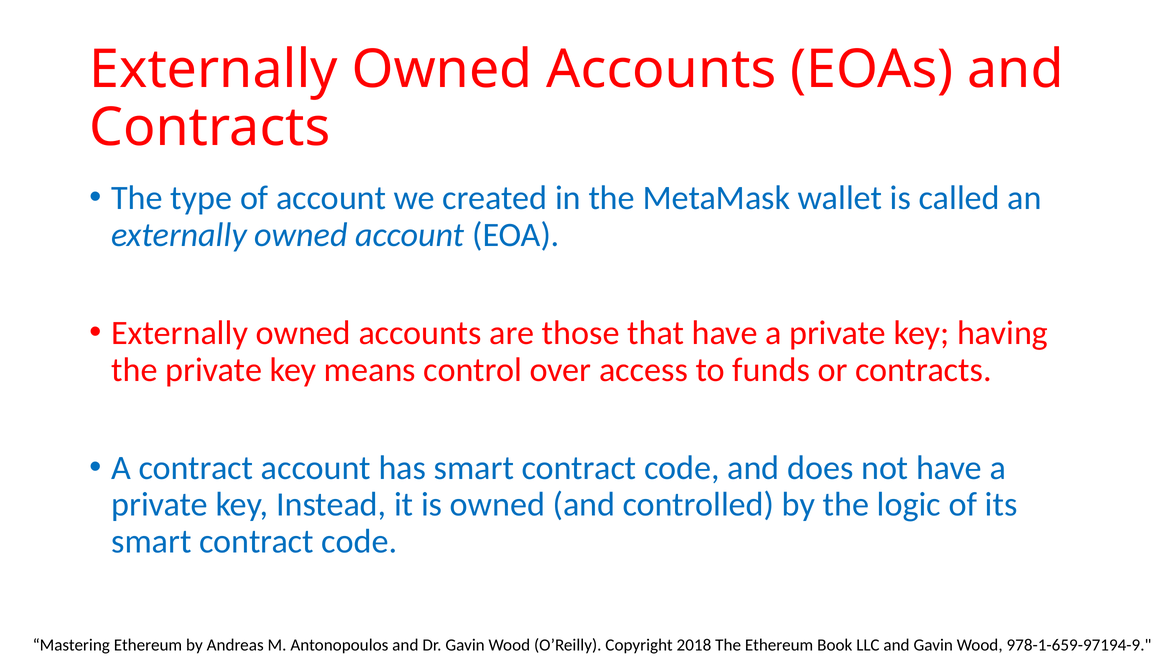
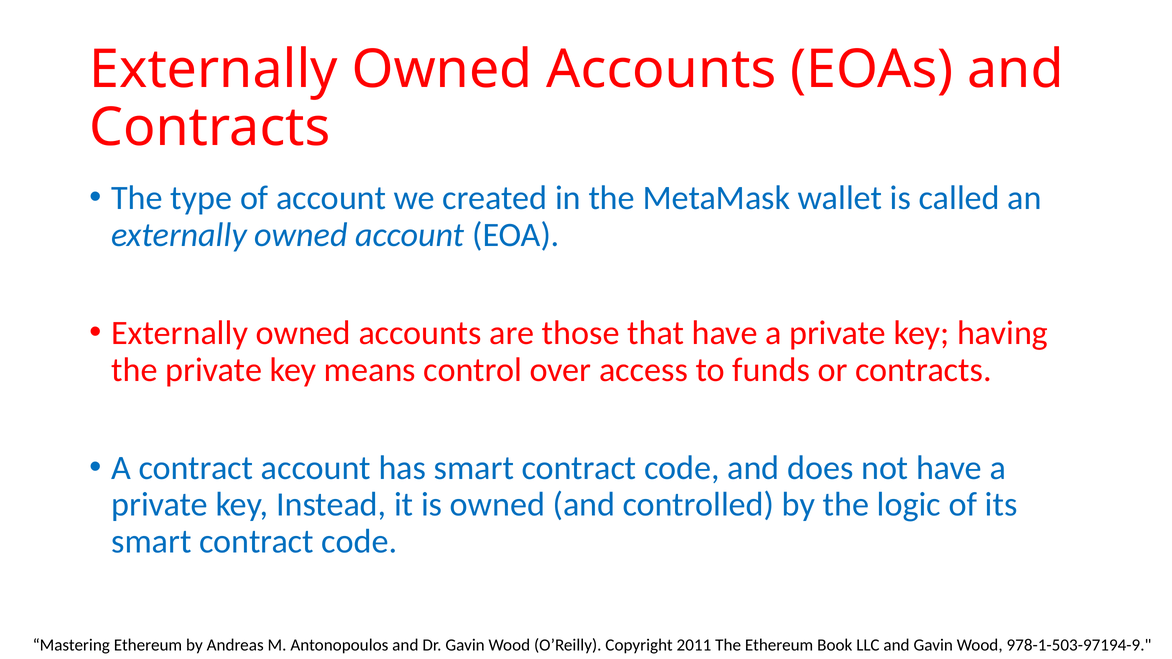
2018: 2018 -> 2011
978-1-659-97194-9: 978-1-659-97194-9 -> 978-1-503-97194-9
